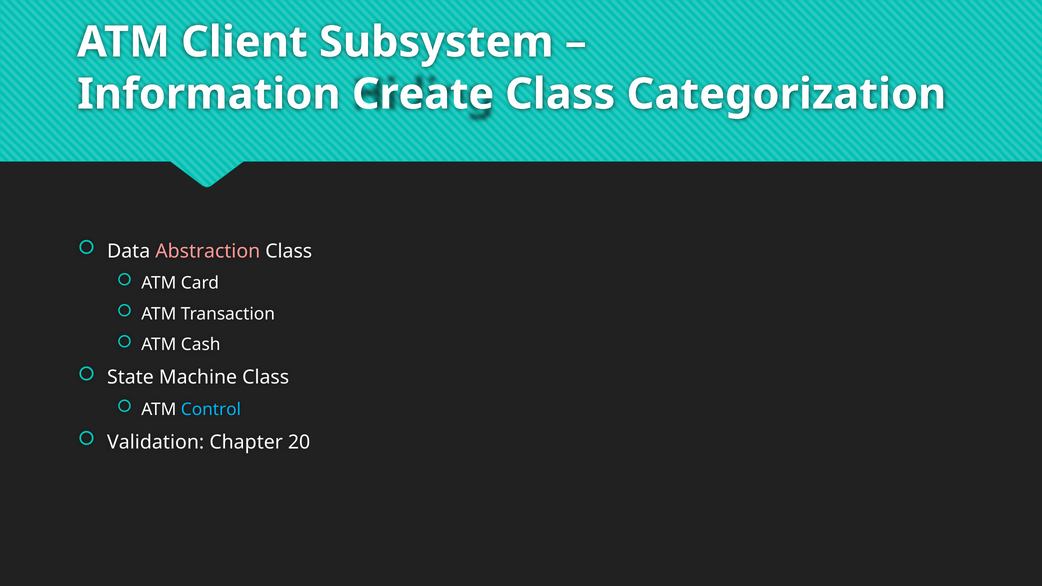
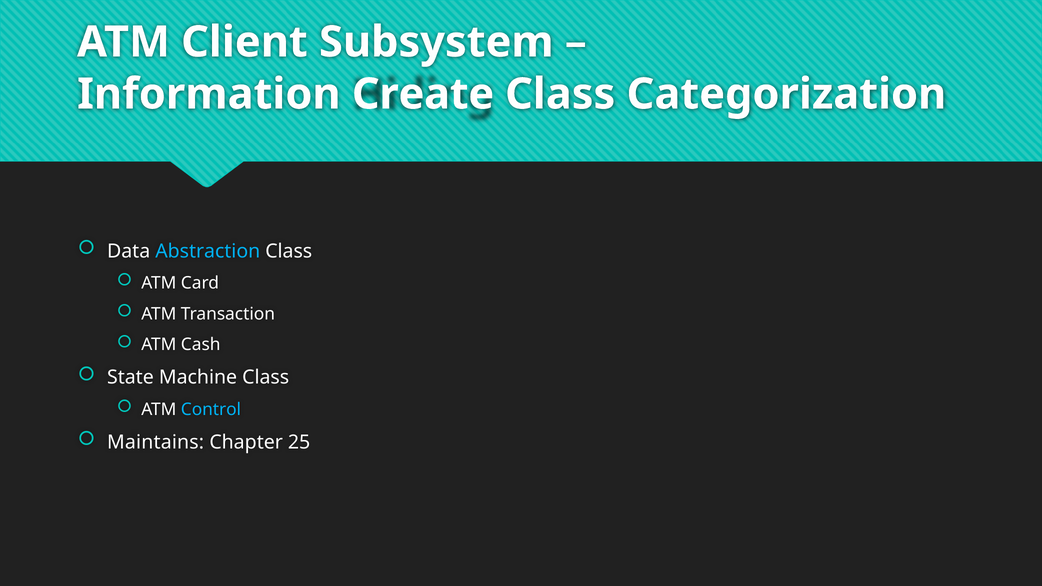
Abstraction colour: pink -> light blue
Validation: Validation -> Maintains
20: 20 -> 25
